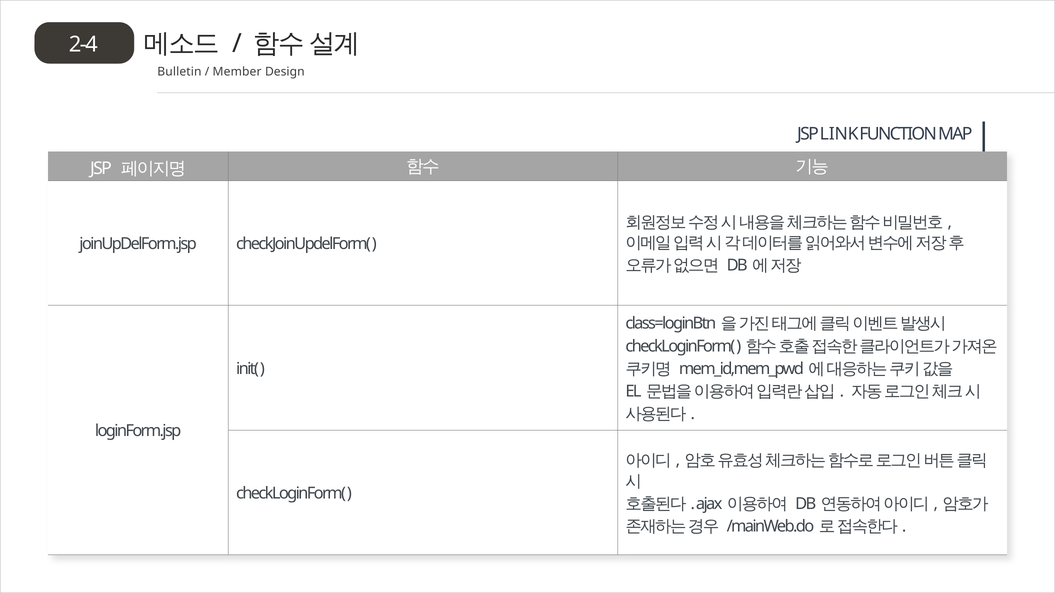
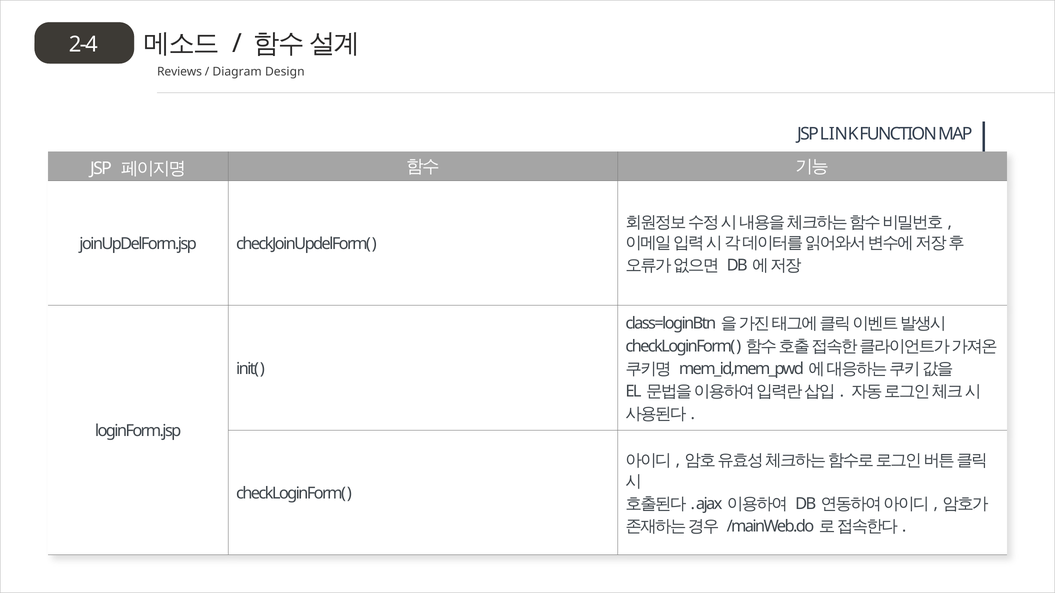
Bulletin: Bulletin -> Reviews
Member: Member -> Diagram
